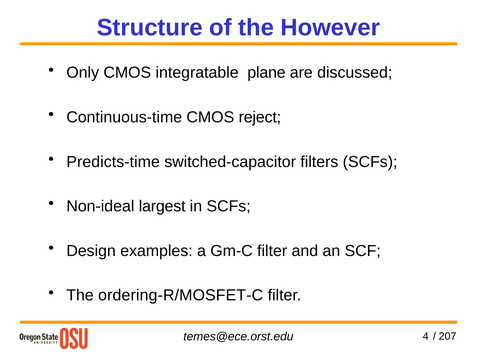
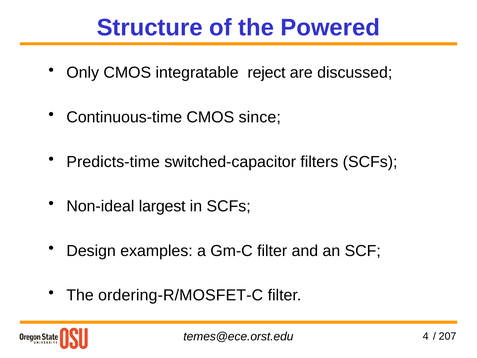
However: However -> Powered
plane: plane -> reject
reject: reject -> since
